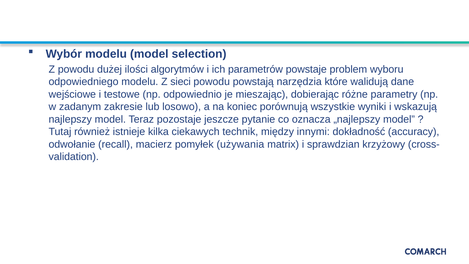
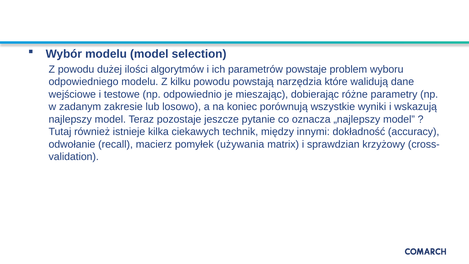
sieci: sieci -> kilku
